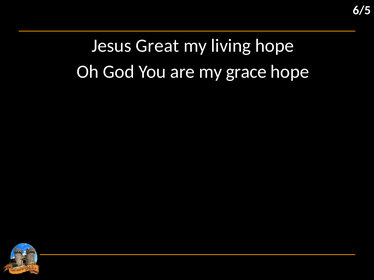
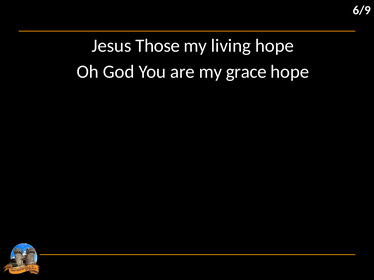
6/5: 6/5 -> 6/9
Great: Great -> Those
